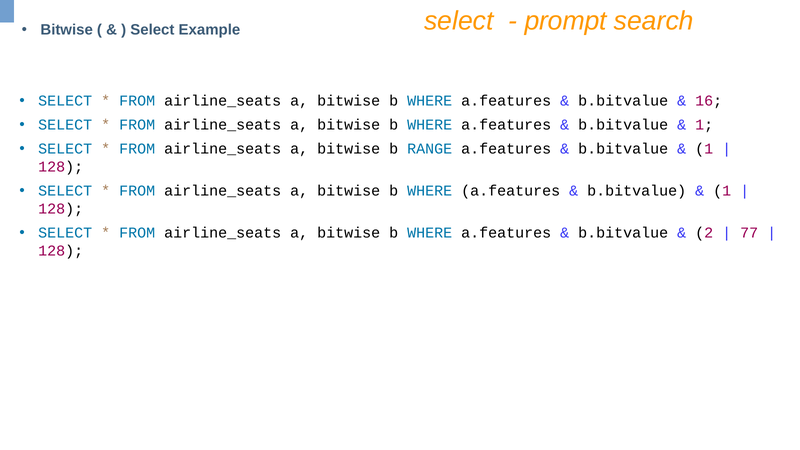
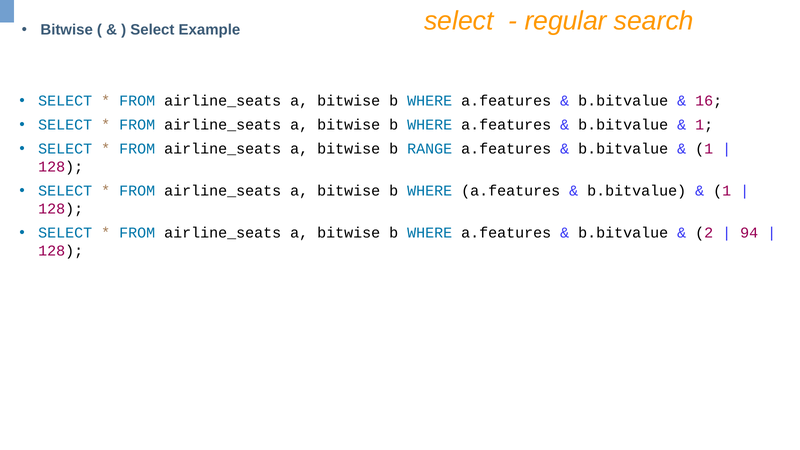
prompt: prompt -> regular
77: 77 -> 94
